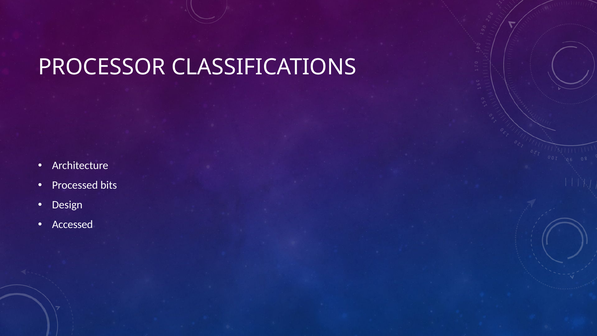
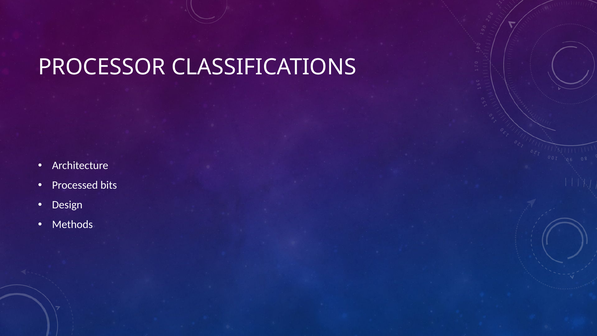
Accessed: Accessed -> Methods
